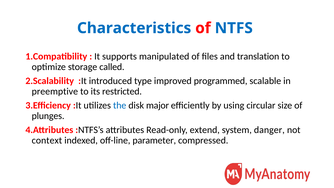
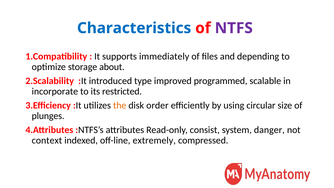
NTFS colour: blue -> purple
manipulated: manipulated -> immediately
translation: translation -> depending
called: called -> about
preemptive: preemptive -> incorporate
the colour: blue -> orange
major: major -> order
extend: extend -> consist
parameter: parameter -> extremely
